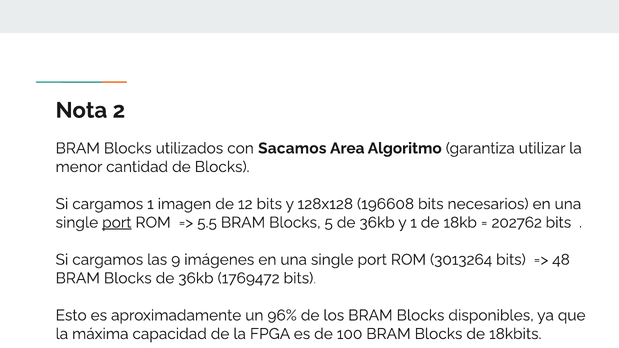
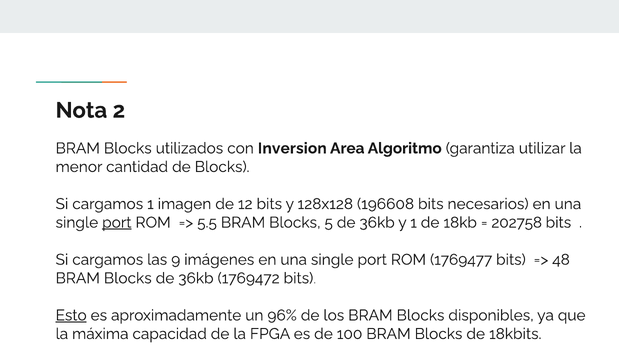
Sacamos: Sacamos -> Inversion
202762: 202762 -> 202758
3013264: 3013264 -> 1769477
Esto underline: none -> present
